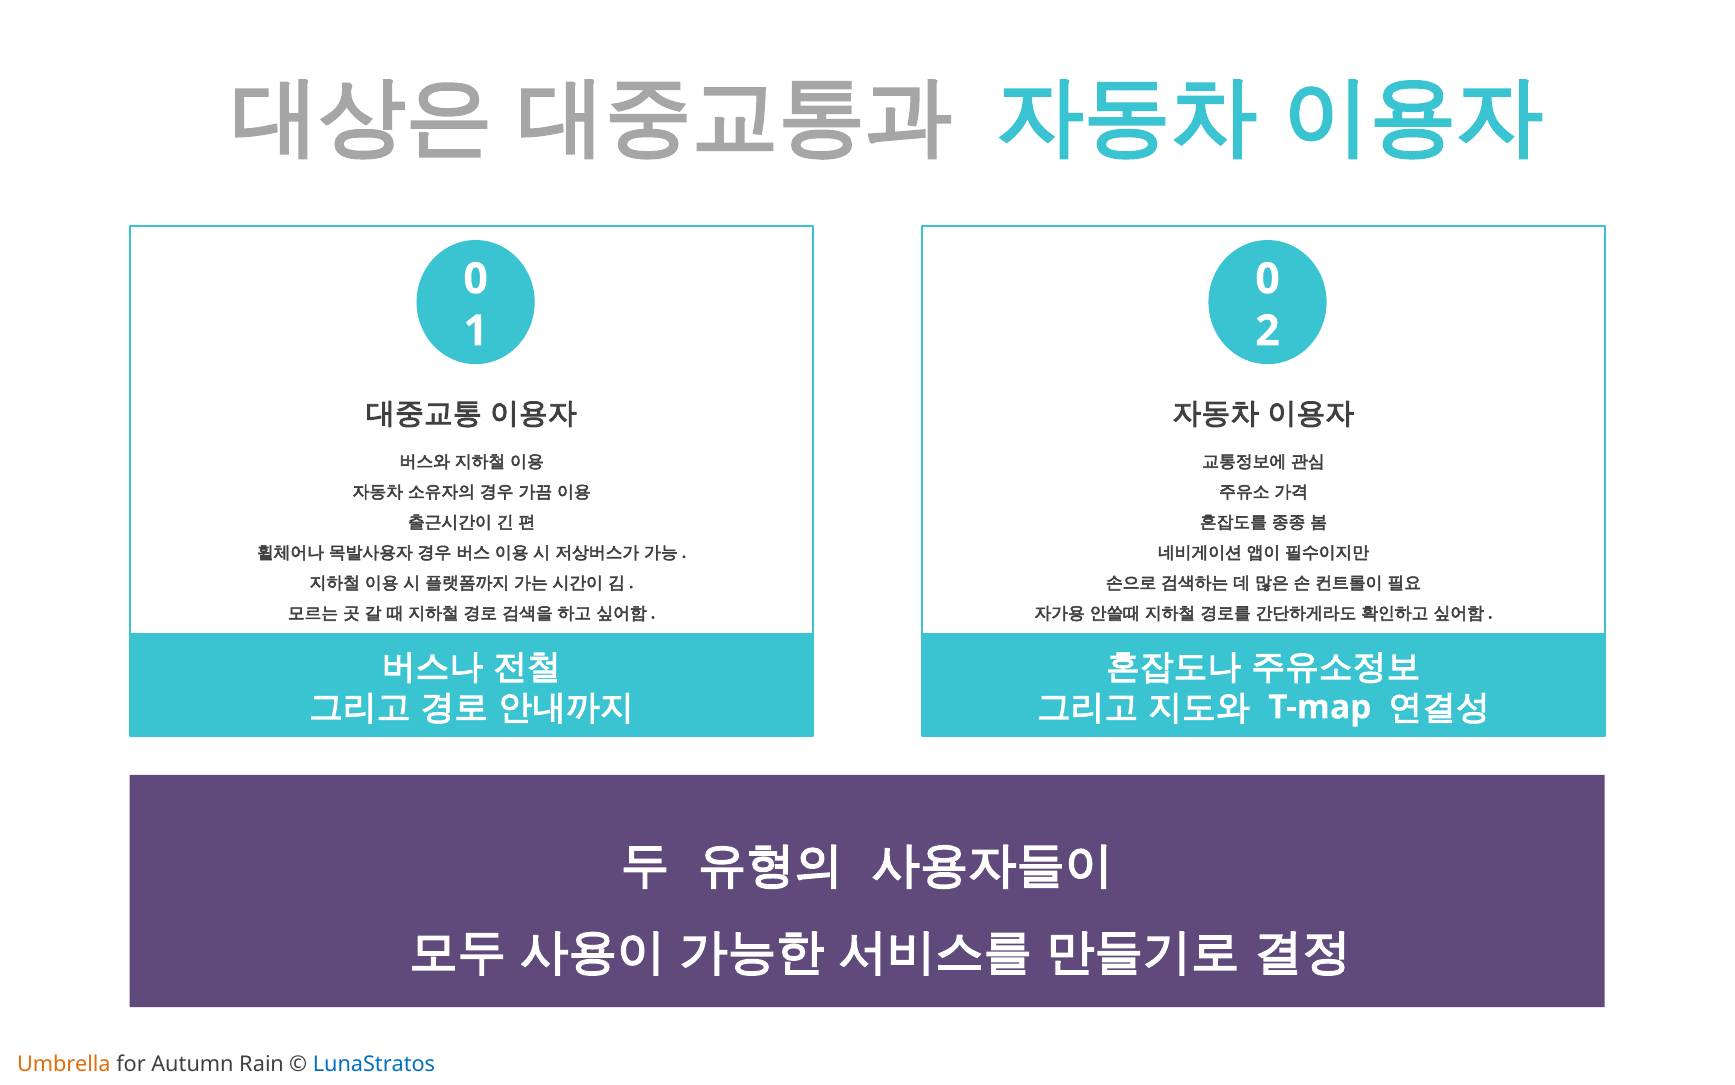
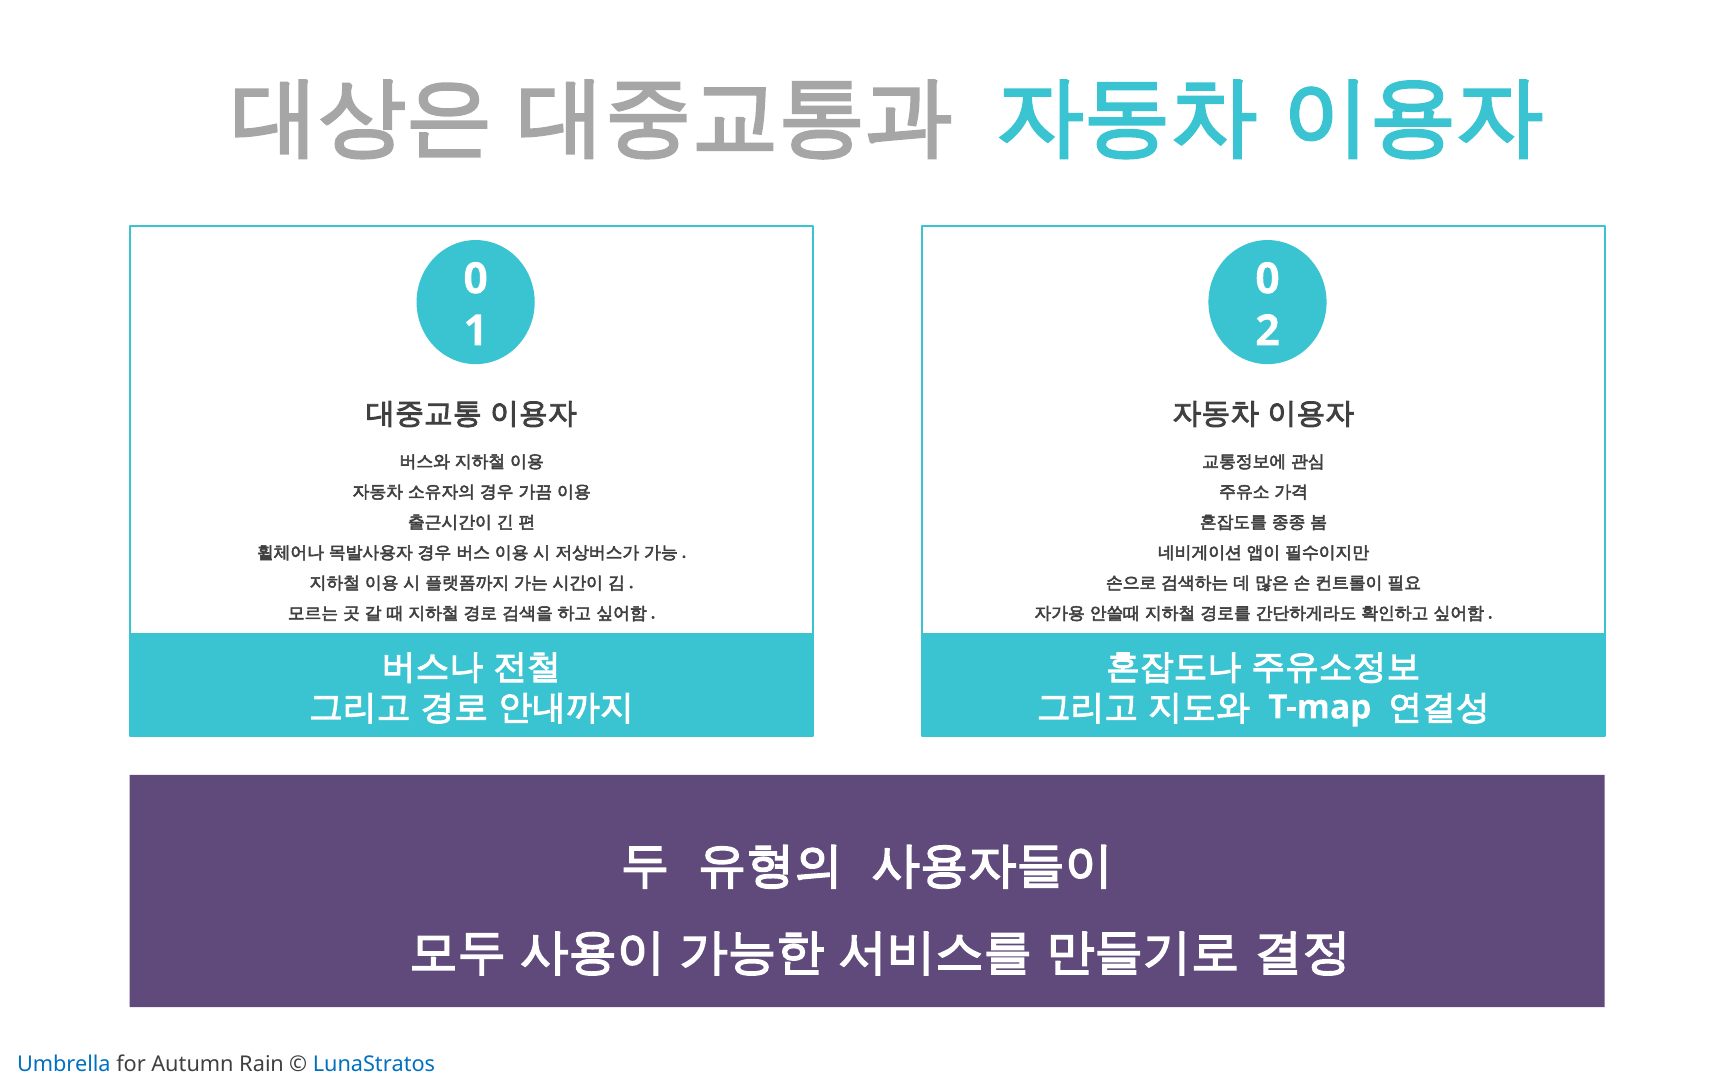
Umbrella colour: orange -> blue
